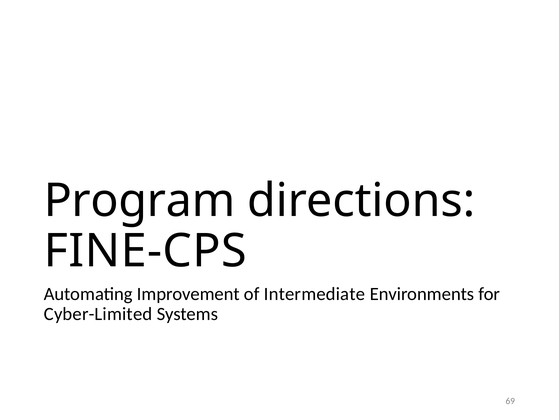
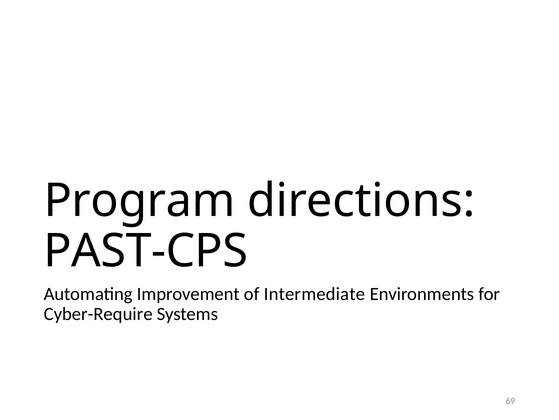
FINE-CPS: FINE-CPS -> PAST-CPS
Cyber-Limited: Cyber-Limited -> Cyber-Require
